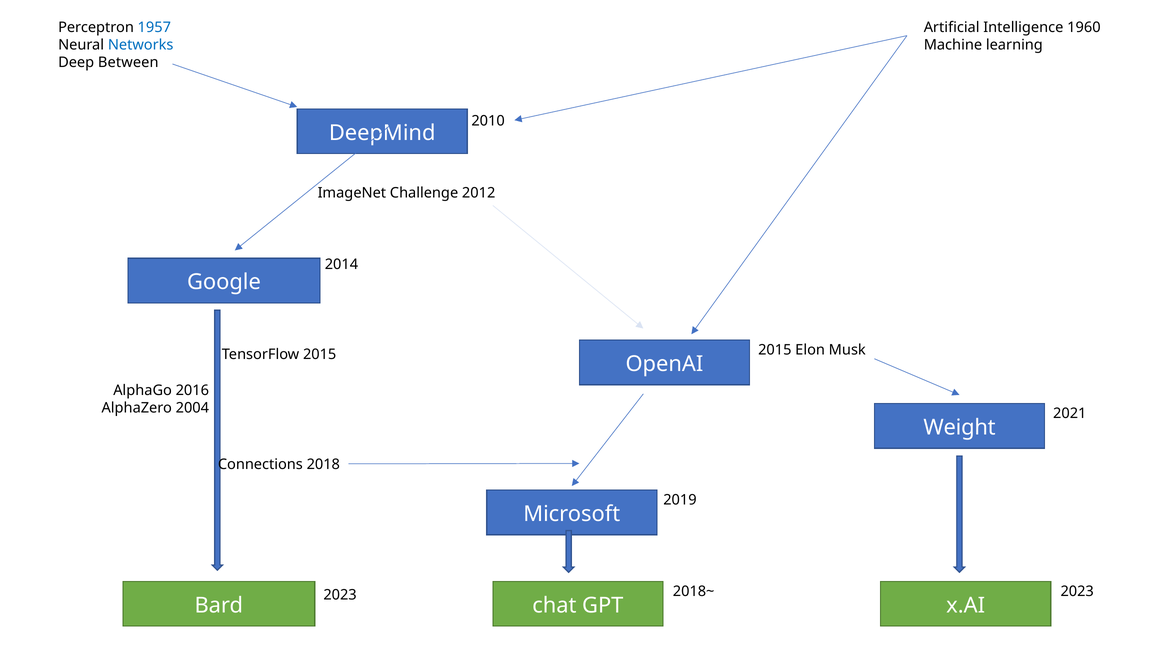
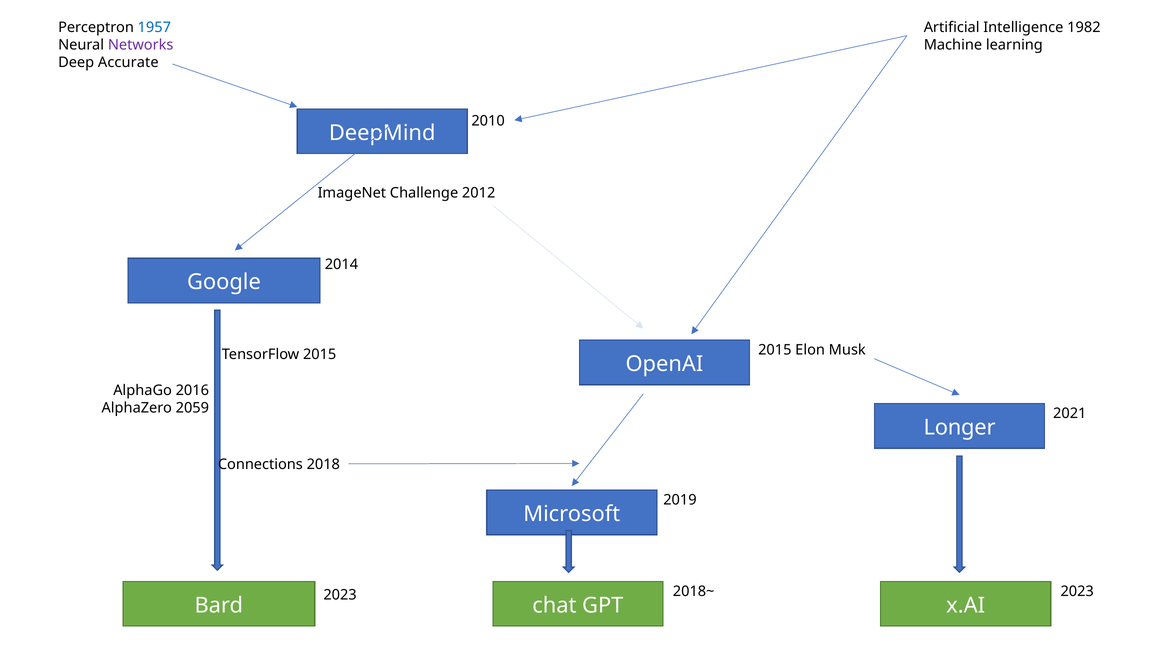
1960: 1960 -> 1982
Networks colour: blue -> purple
Between: Between -> Accurate
2004: 2004 -> 2059
Weight: Weight -> Longer
